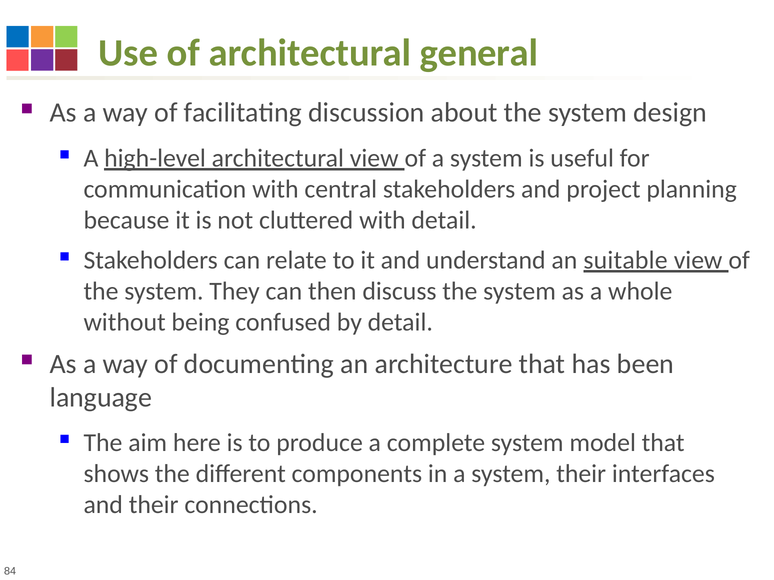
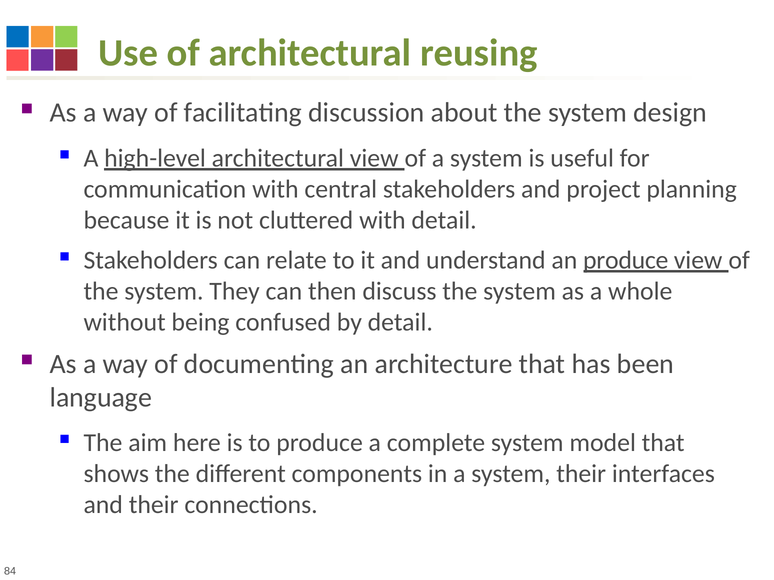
general: general -> reusing
an suitable: suitable -> produce
